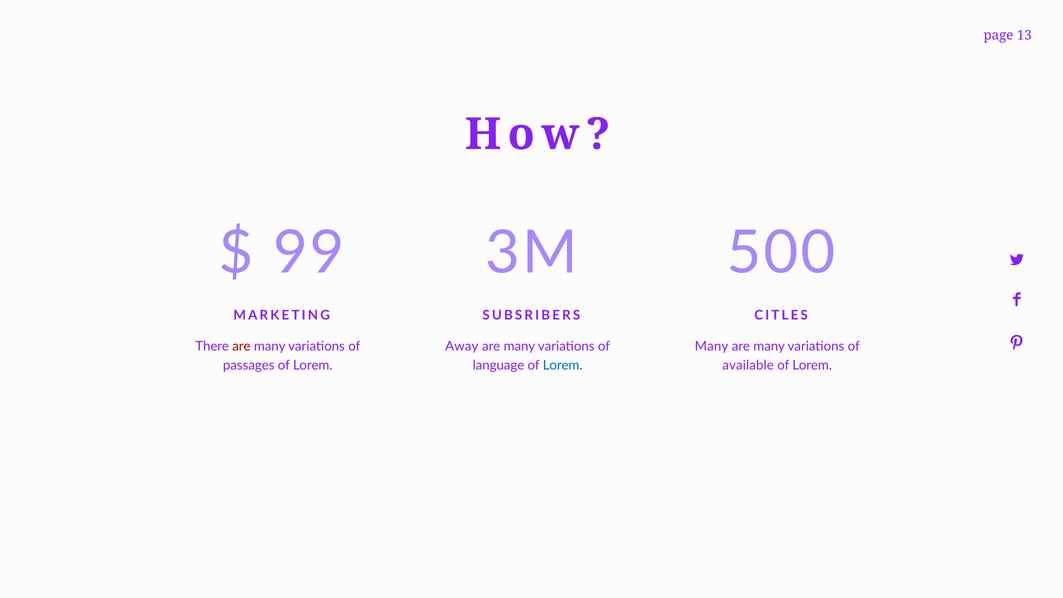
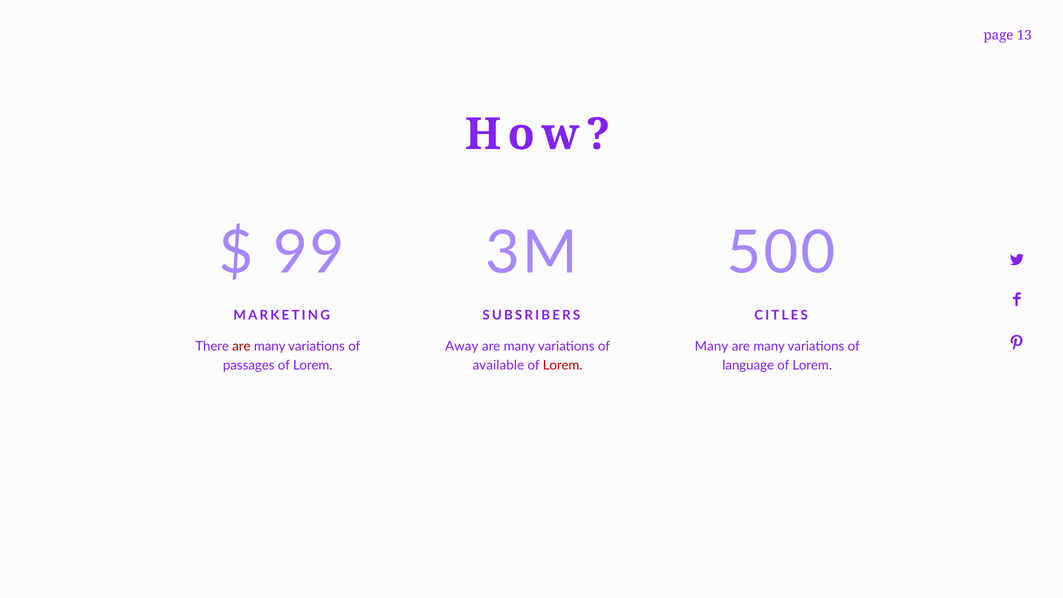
language: language -> available
Lorem at (563, 365) colour: blue -> red
available: available -> language
